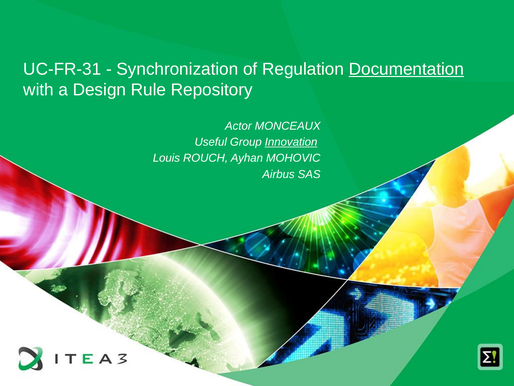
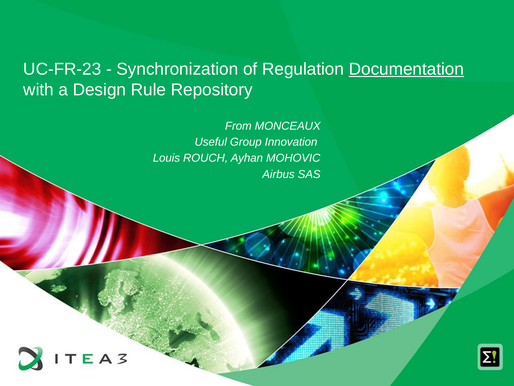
UC-FR-31: UC-FR-31 -> UC-FR-23
Actor: Actor -> From
Innovation underline: present -> none
